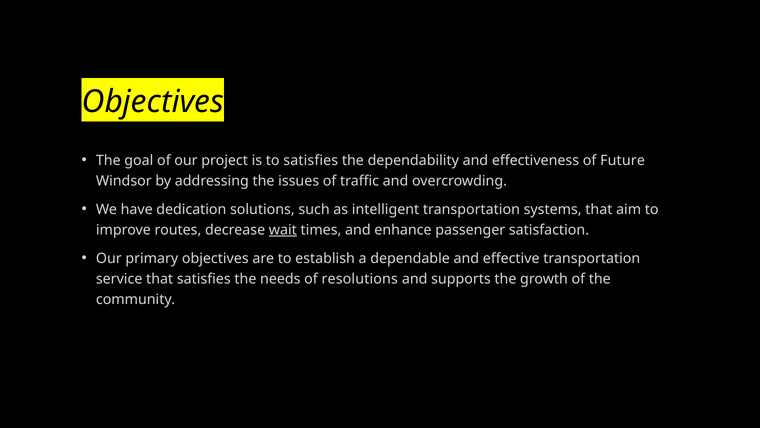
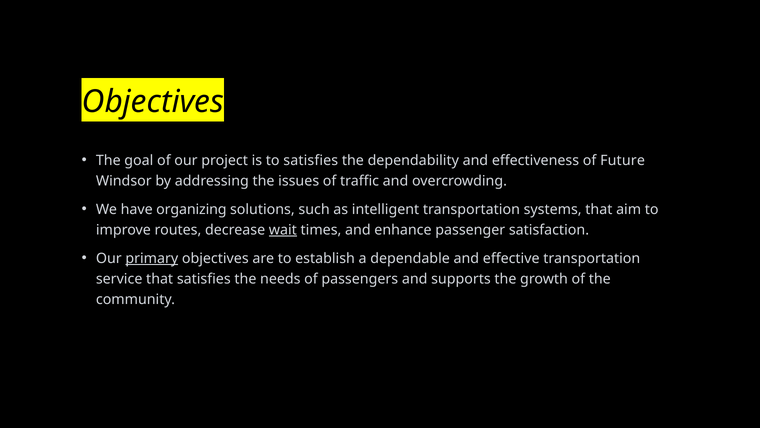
dedication: dedication -> organizing
primary underline: none -> present
resolutions: resolutions -> passengers
